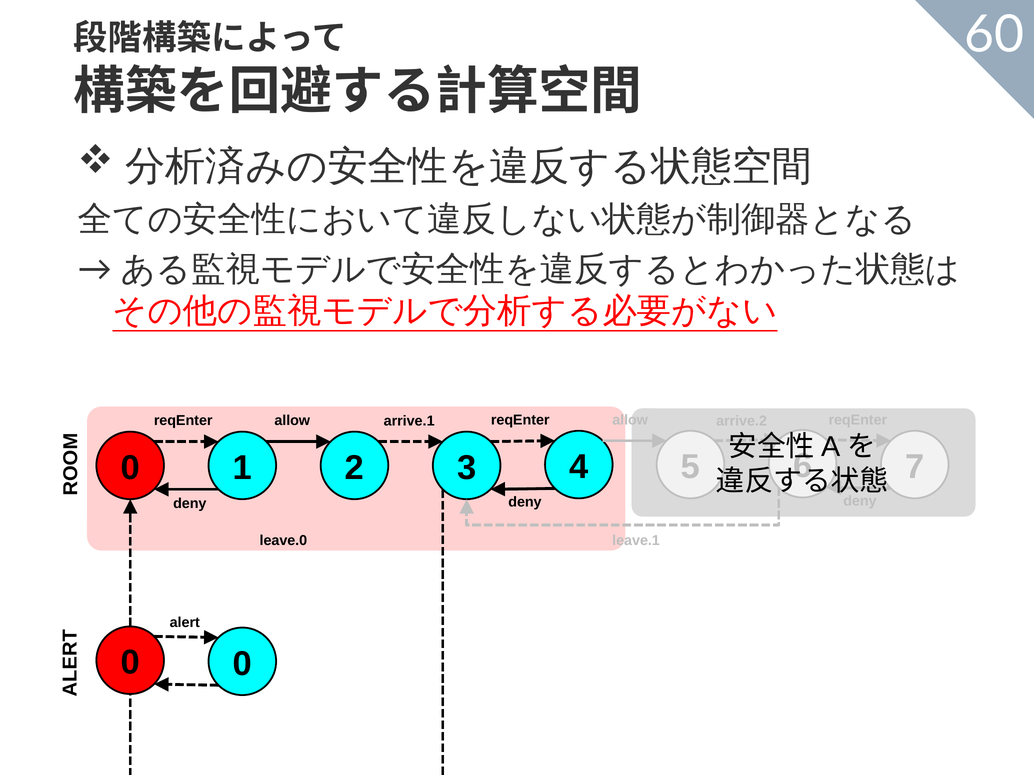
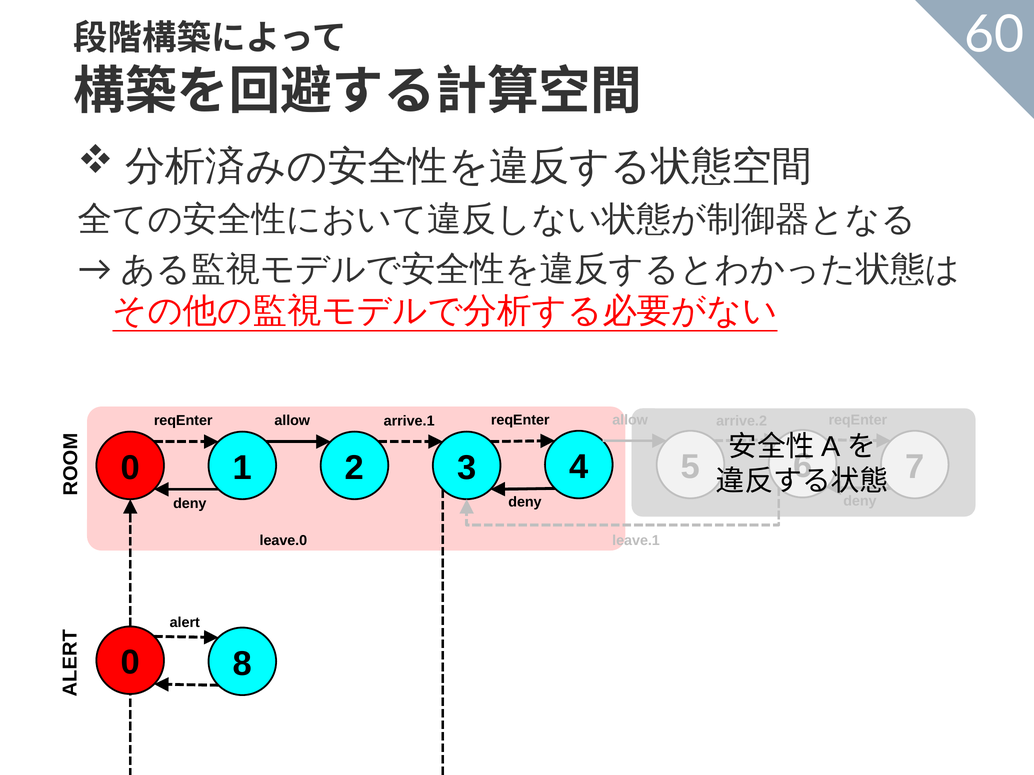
0 0: 0 -> 8
